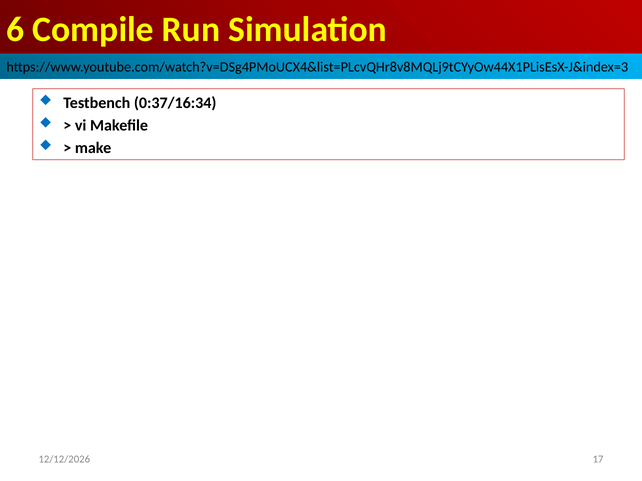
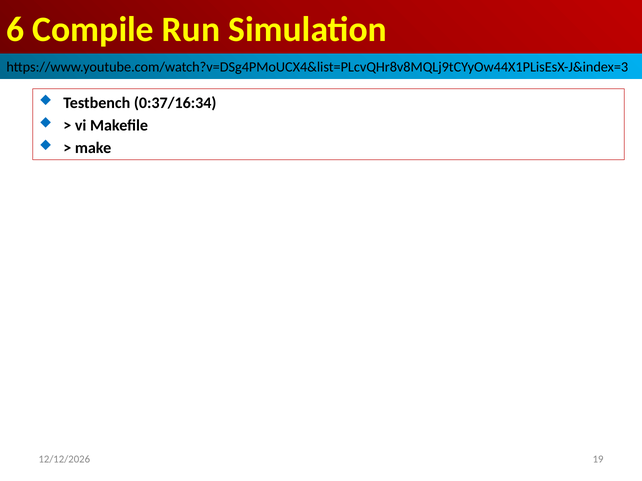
17: 17 -> 19
